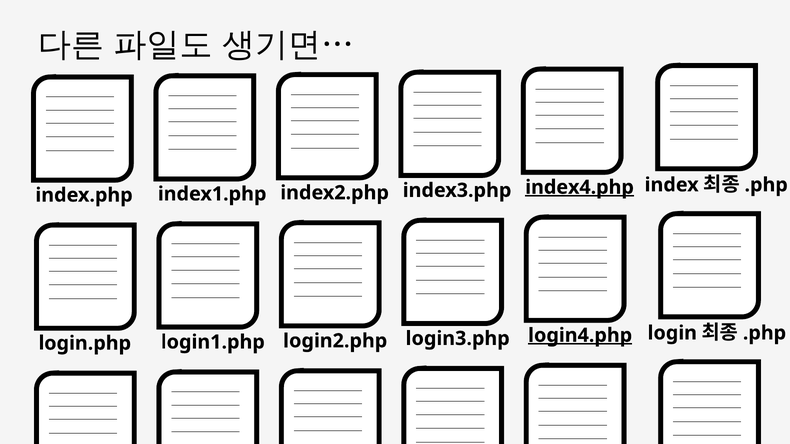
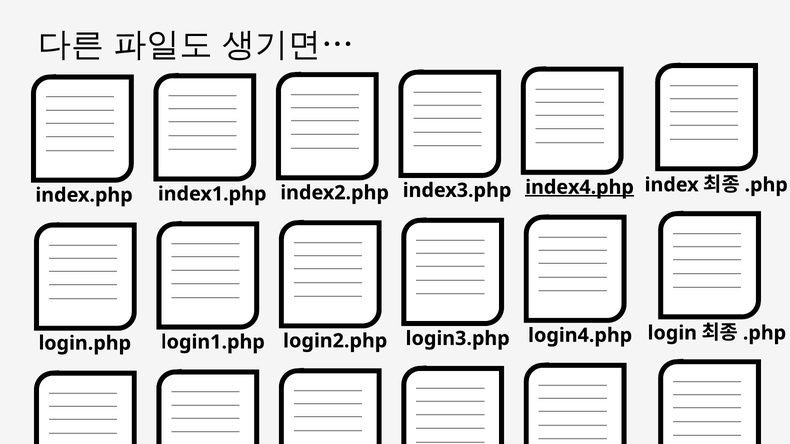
login4.php underline: present -> none
